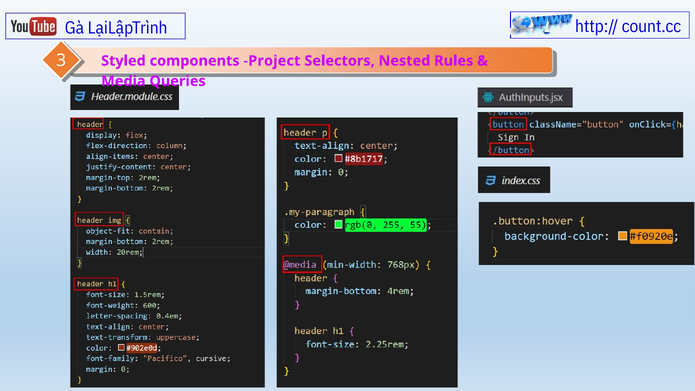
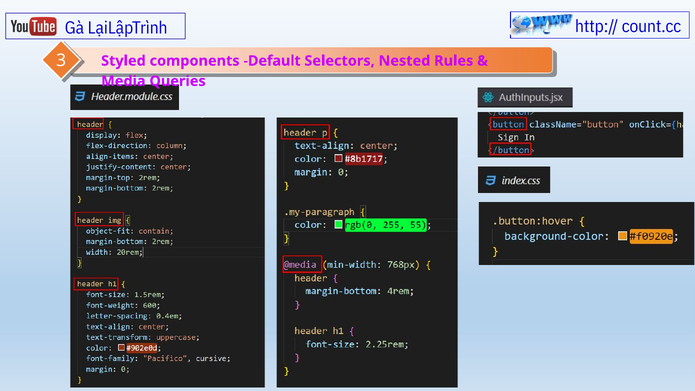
Project: Project -> Default
